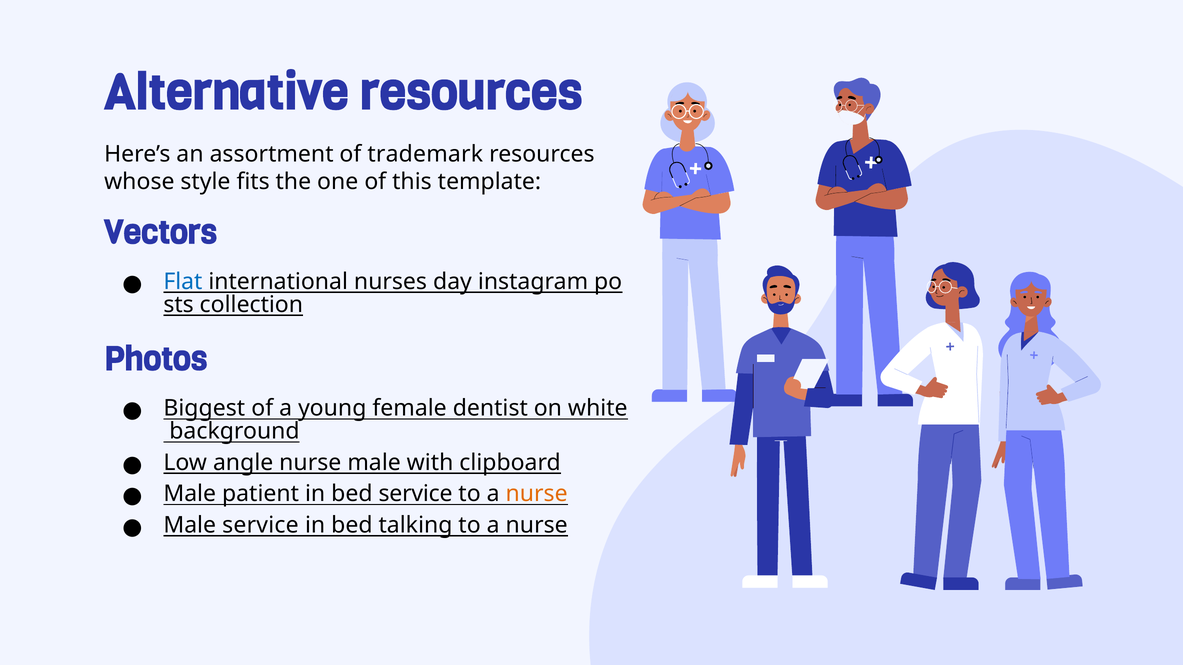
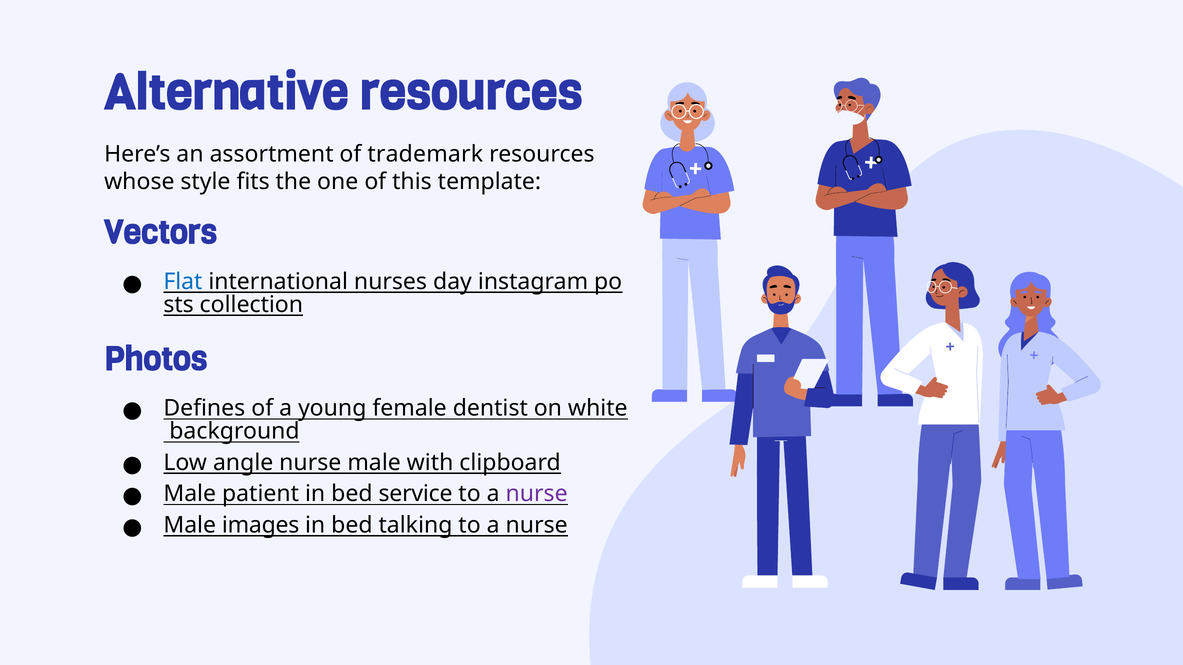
Biggest: Biggest -> Defines
nurse at (537, 494) colour: orange -> purple
Male service: service -> images
